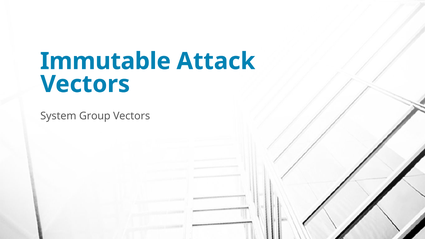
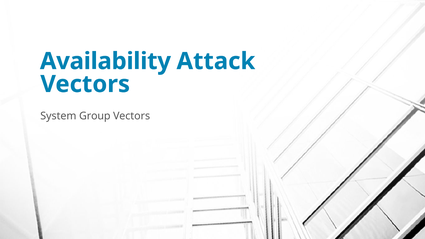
Immutable: Immutable -> Availability
